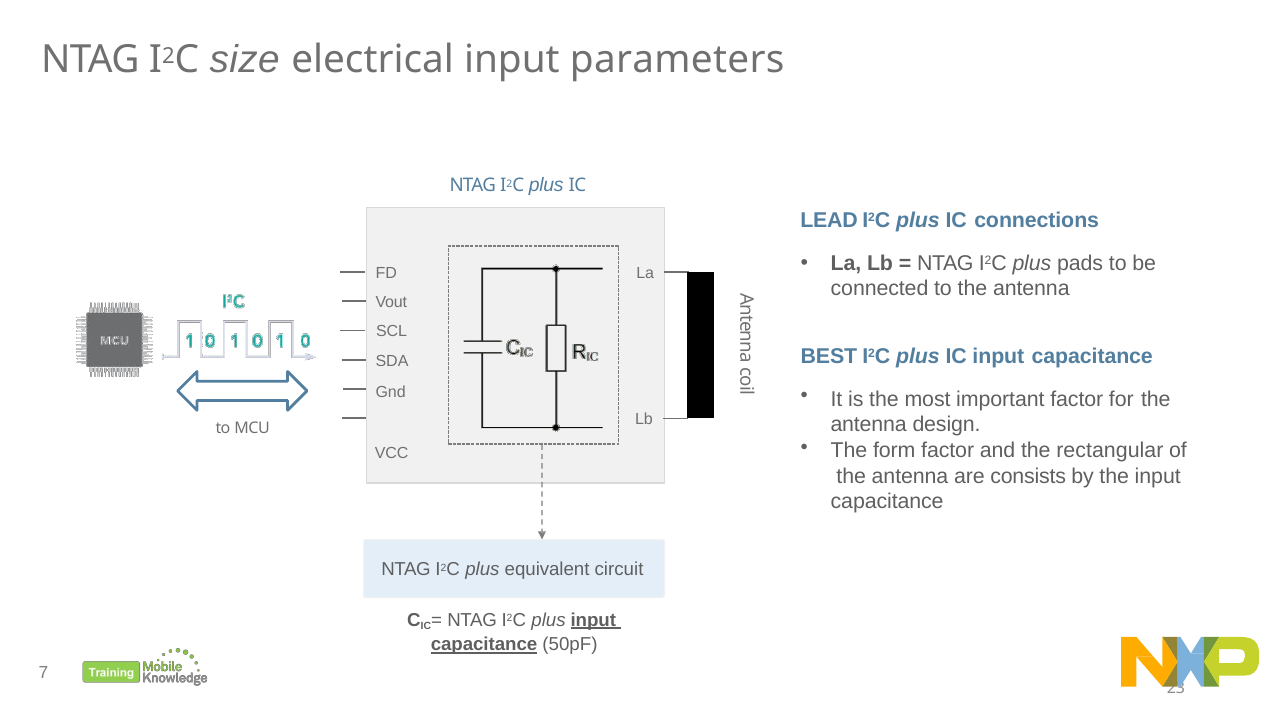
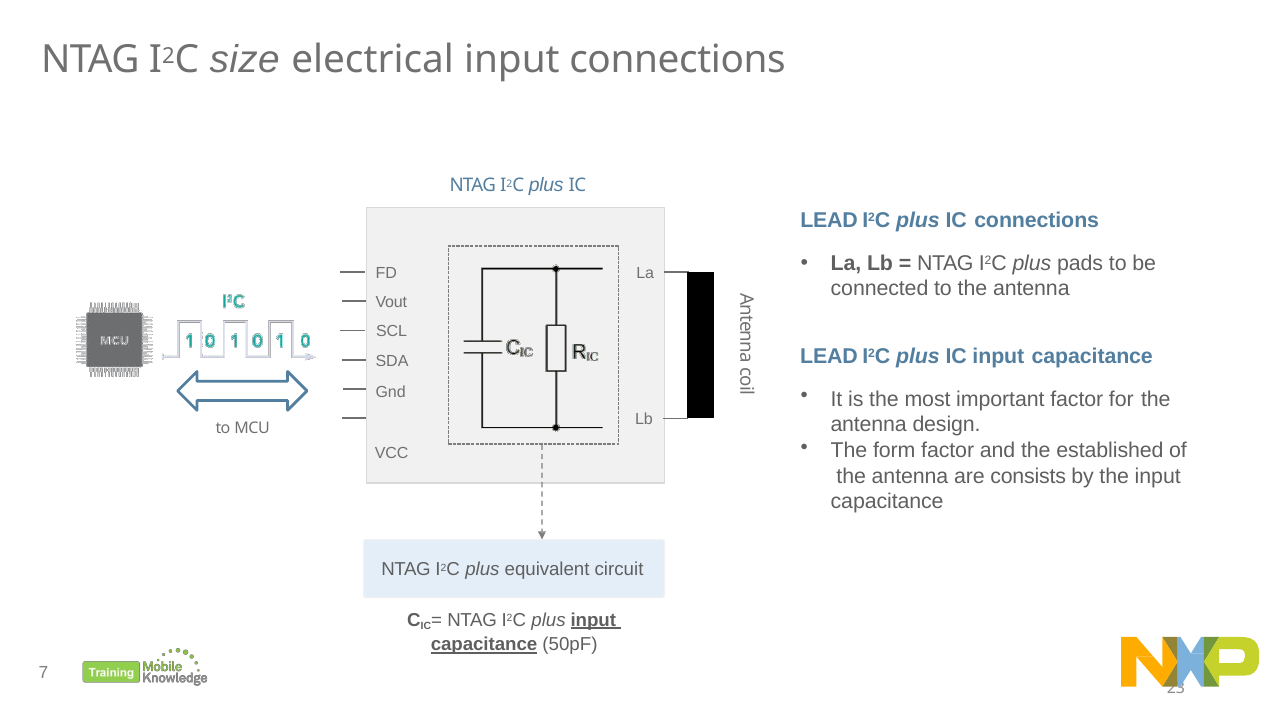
input parameters: parameters -> connections
BEST at (829, 356): BEST -> LEAD
rectangular: rectangular -> established
